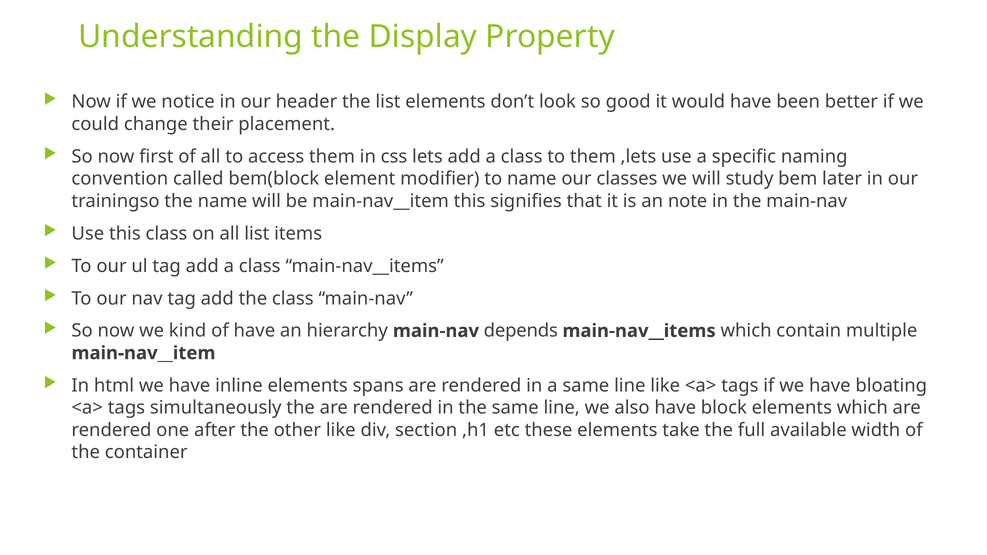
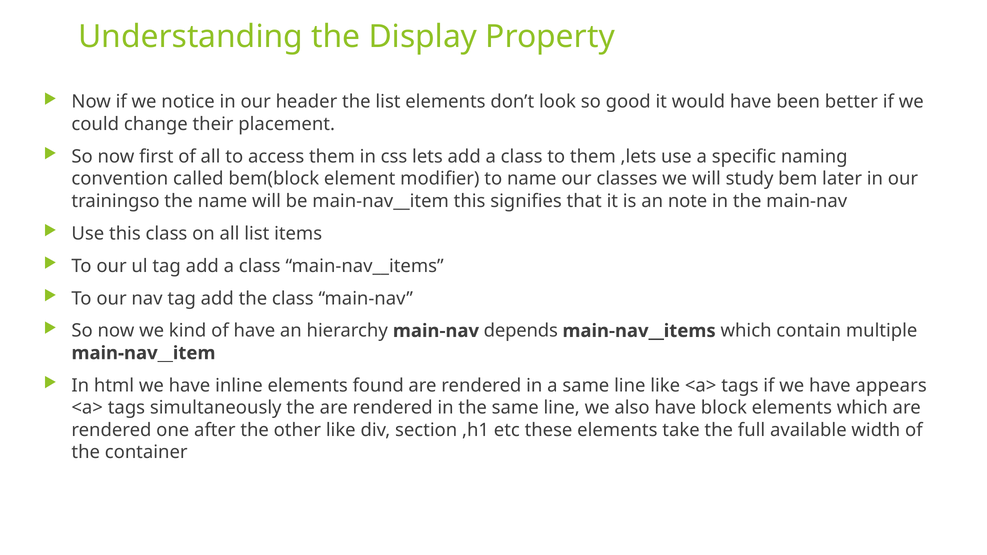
spans: spans -> found
bloating: bloating -> appears
